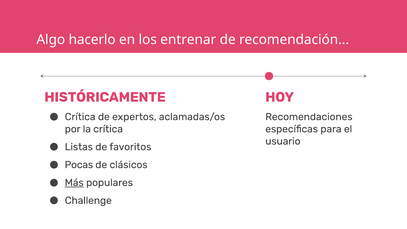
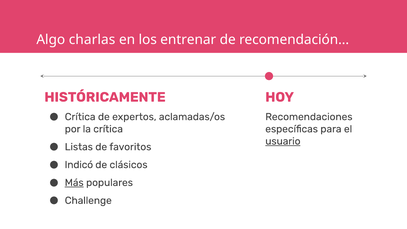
hacerlo: hacerlo -> charlas
usuario underline: none -> present
Pocas: Pocas -> Indicó
